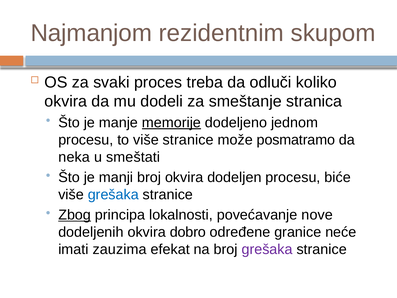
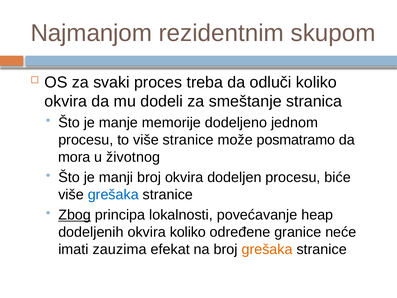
memorije underline: present -> none
neka: neka -> mora
smeštati: smeštati -> životnog
nove: nove -> heap
okvira dobro: dobro -> koliko
grešaka at (267, 249) colour: purple -> orange
